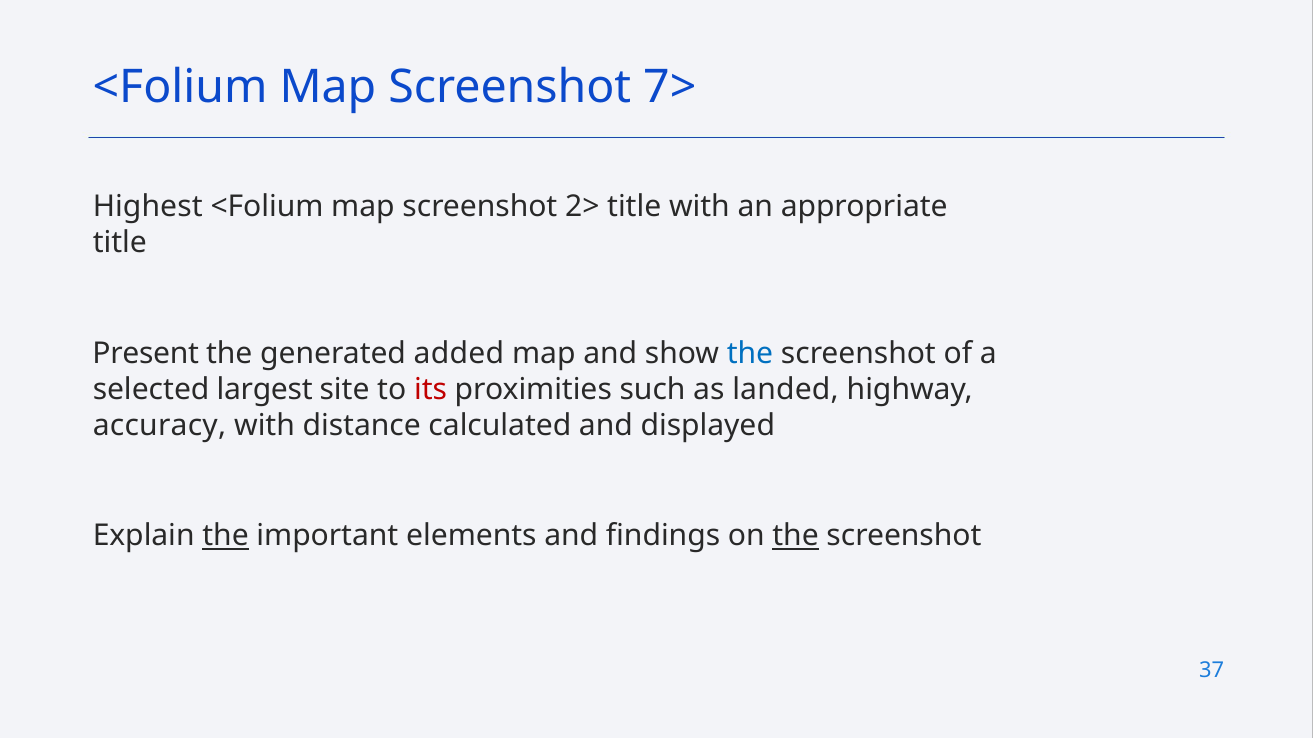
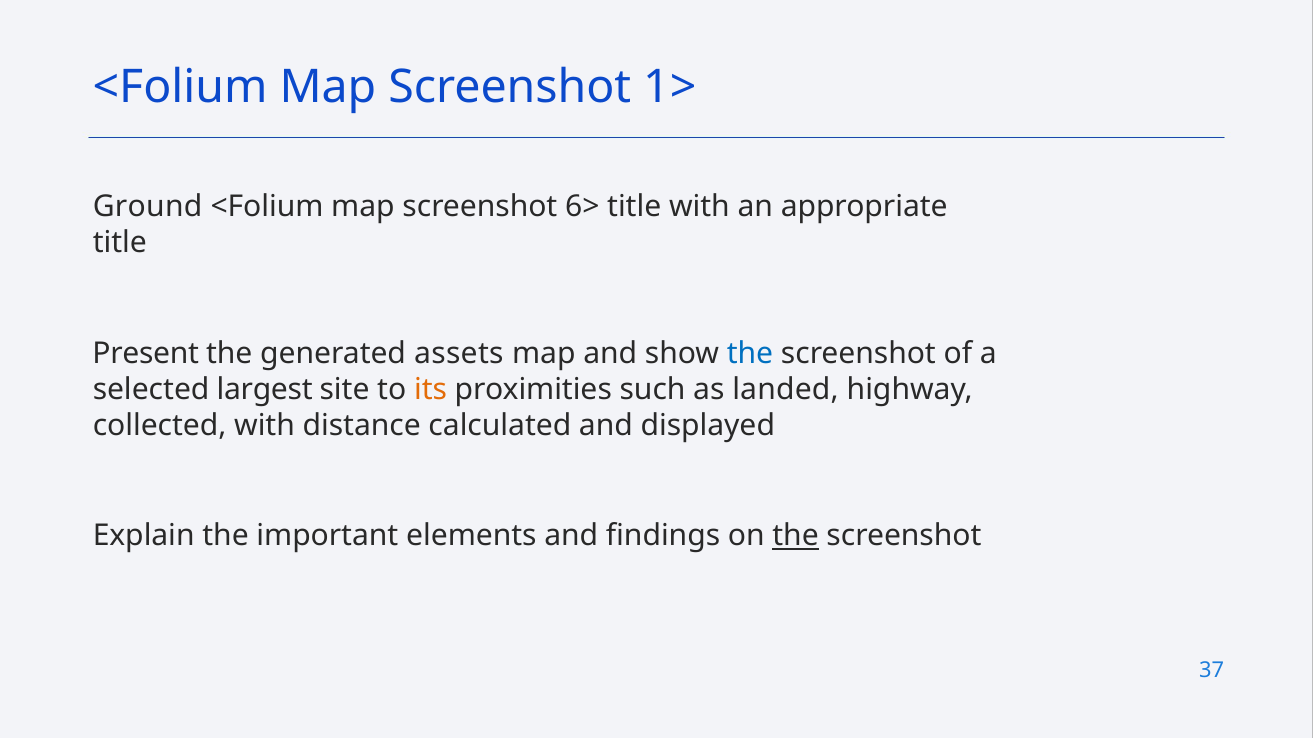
7>: 7> -> 1>
Highest: Highest -> Ground
2>: 2> -> 6>
added: added -> assets
its colour: red -> orange
accuracy: accuracy -> collected
the at (226, 536) underline: present -> none
